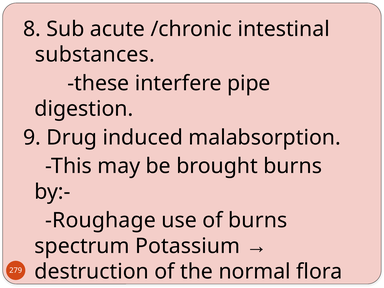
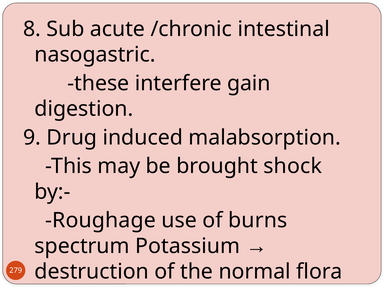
substances: substances -> nasogastric
pipe: pipe -> gain
brought burns: burns -> shock
